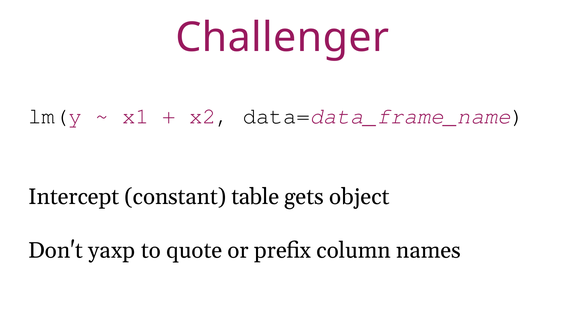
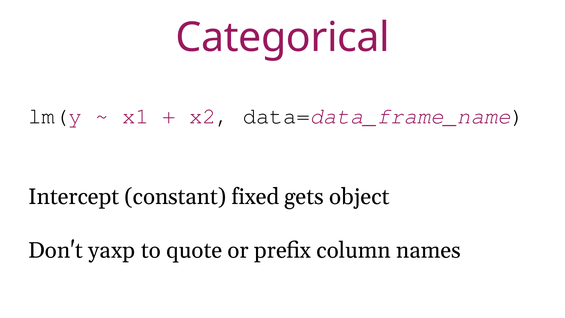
Challenger: Challenger -> Categorical
table: table -> fixed
